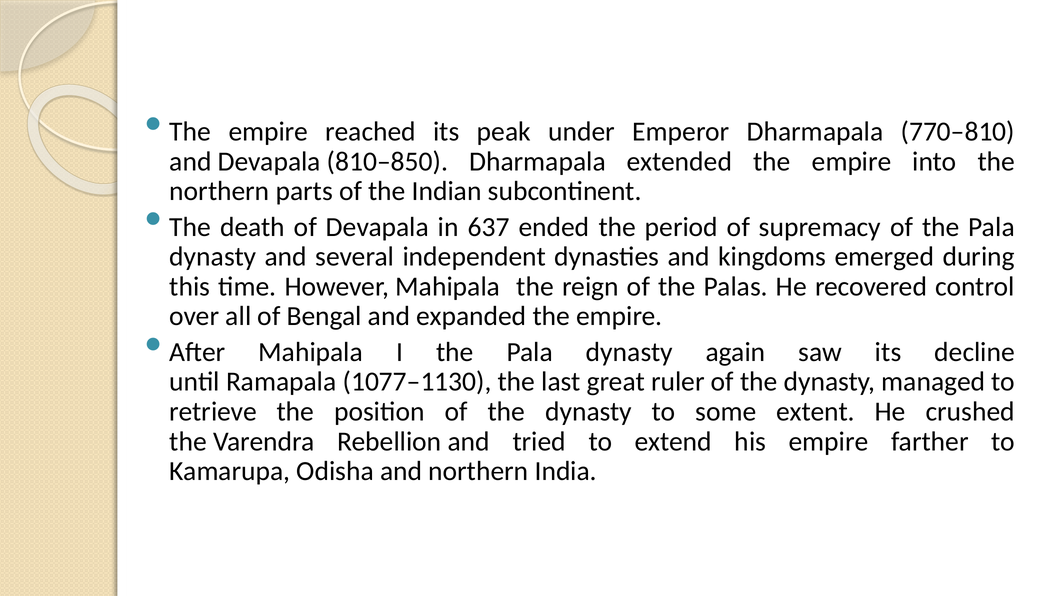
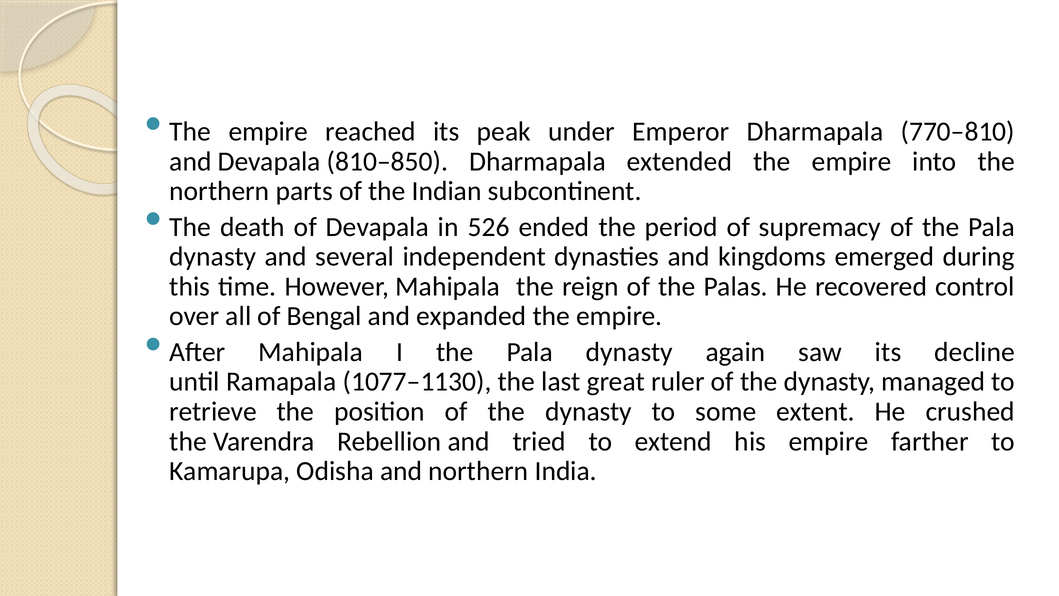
637: 637 -> 526
